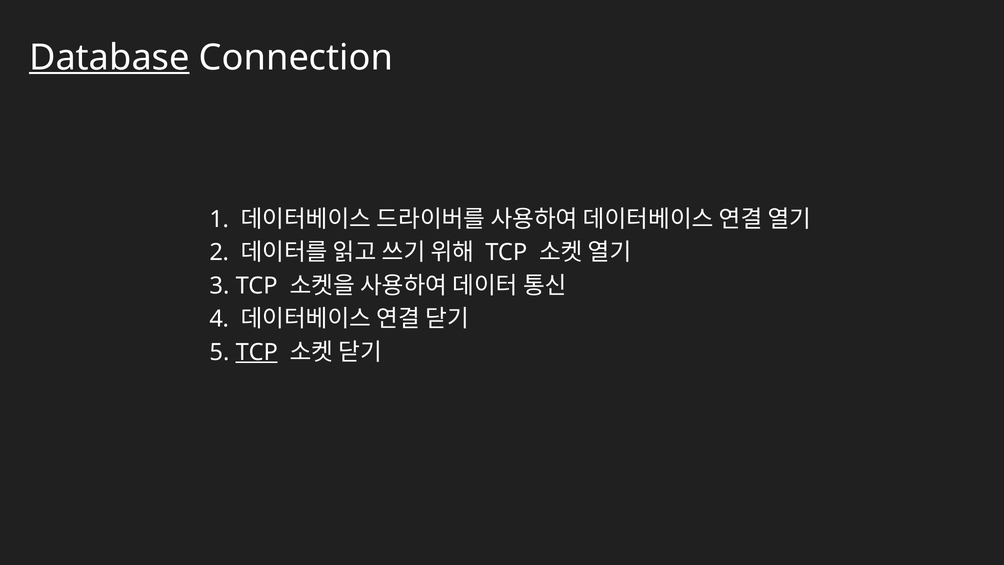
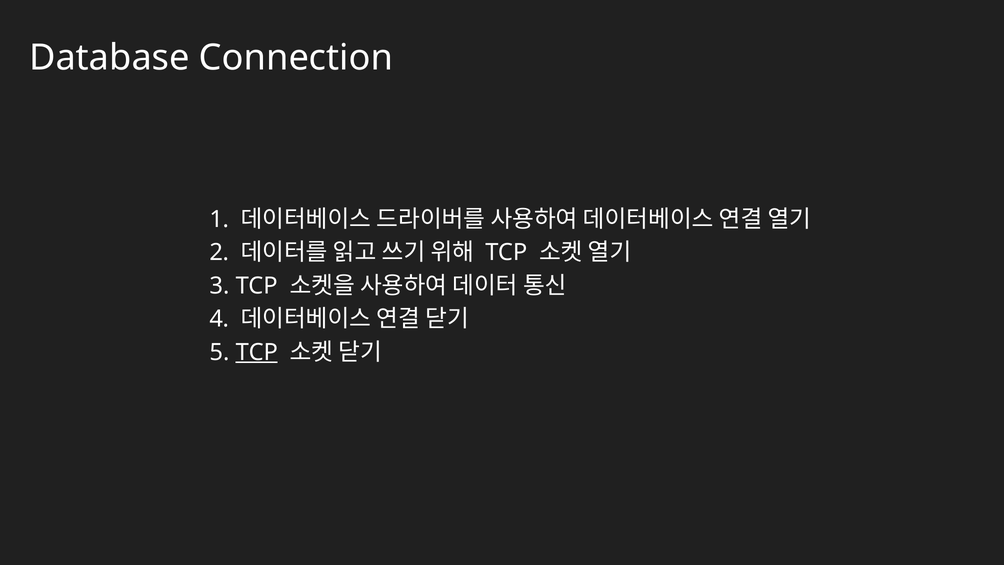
Database underline: present -> none
